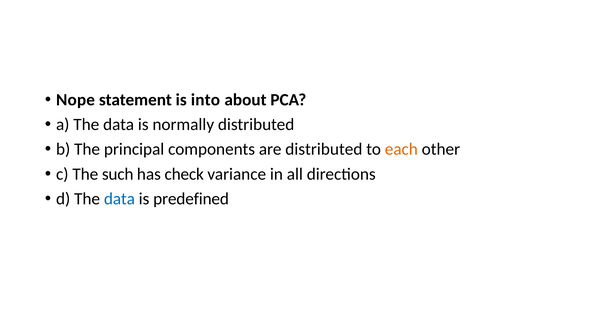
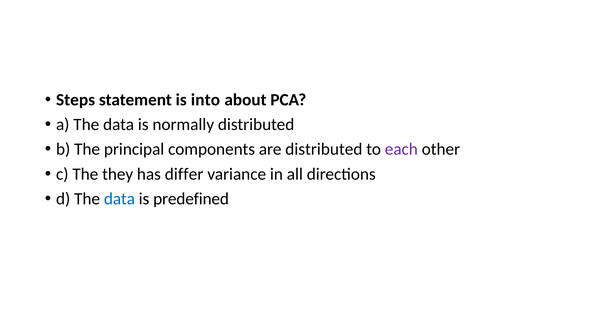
Nope: Nope -> Steps
each colour: orange -> purple
such: such -> they
check: check -> differ
